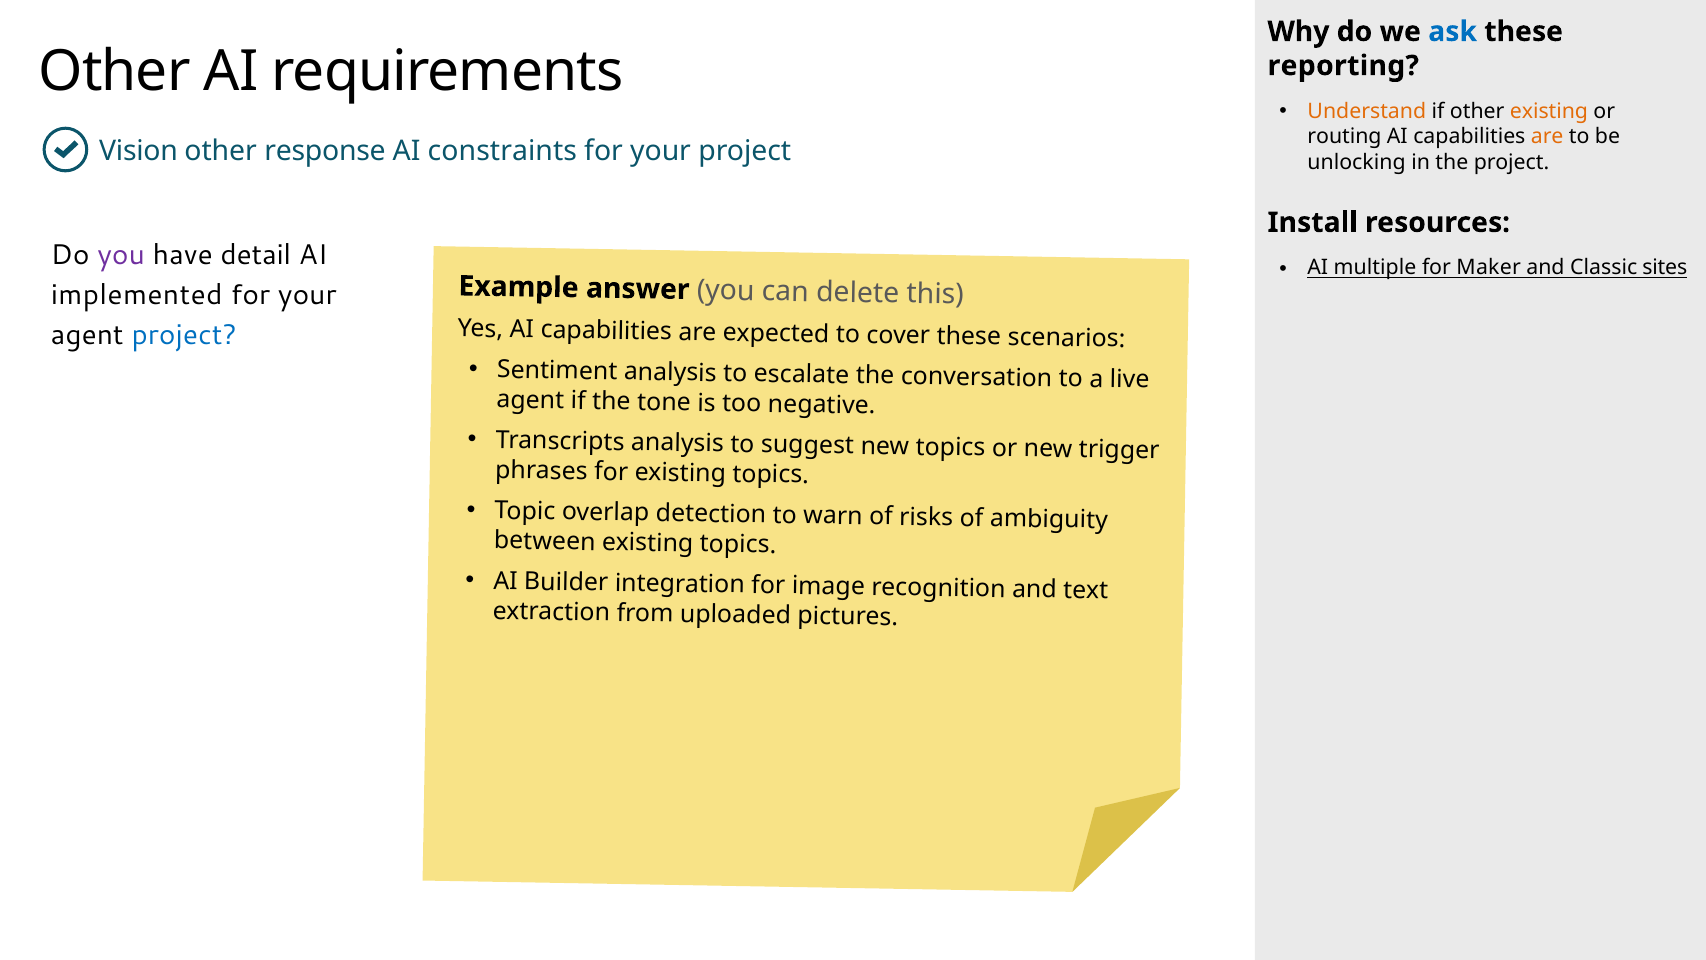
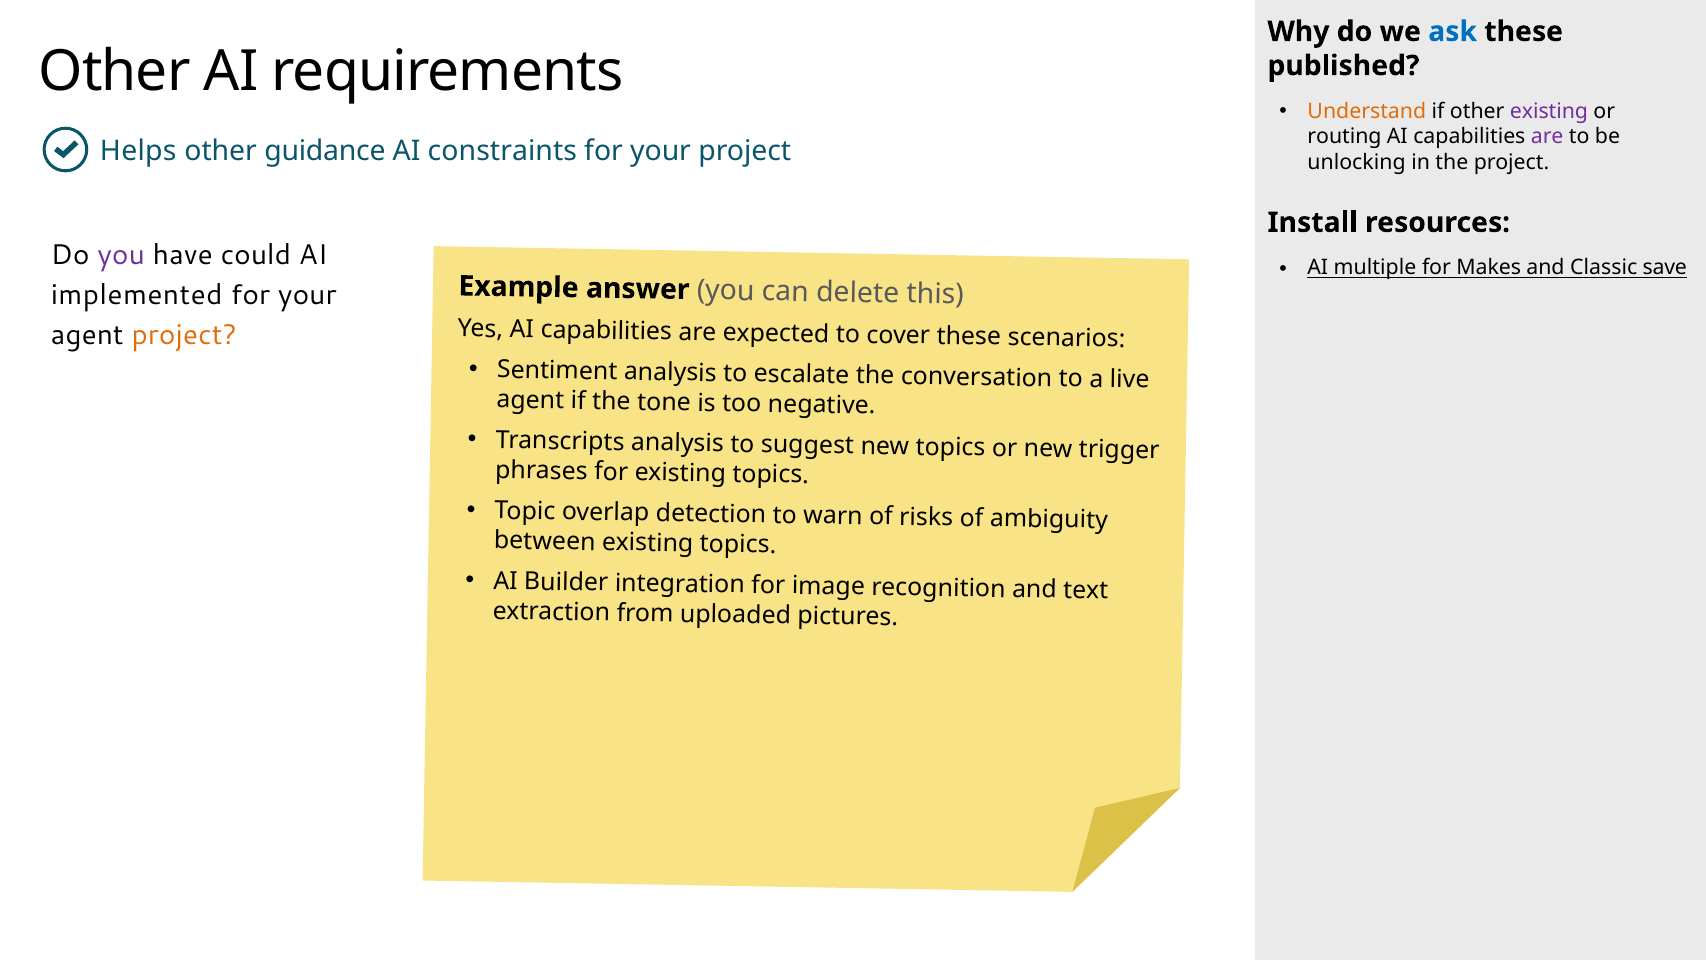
reporting: reporting -> published
existing at (1549, 111) colour: orange -> purple
are at (1547, 137) colour: orange -> purple
Vision: Vision -> Helps
response: response -> guidance
detail: detail -> could
Maker: Maker -> Makes
sites: sites -> save
project at (184, 335) colour: blue -> orange
